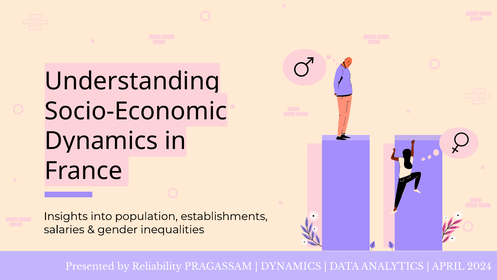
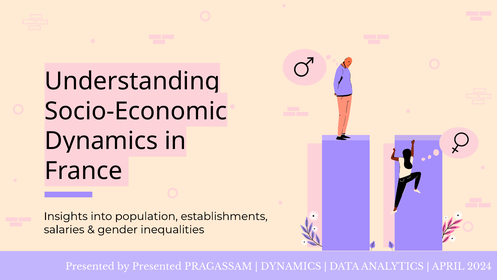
by Reliability: Reliability -> Presented
